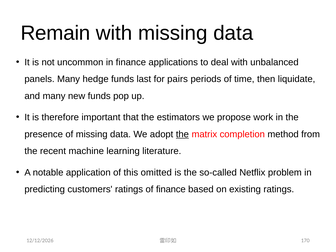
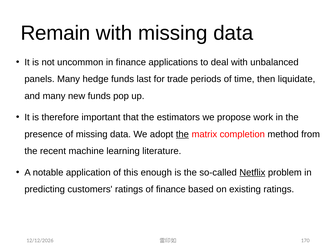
pairs: pairs -> trade
omitted: omitted -> enough
Netflix underline: none -> present
